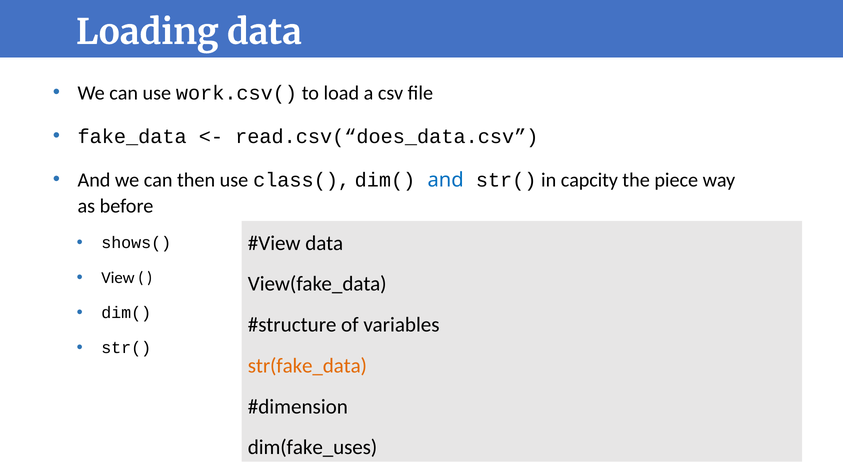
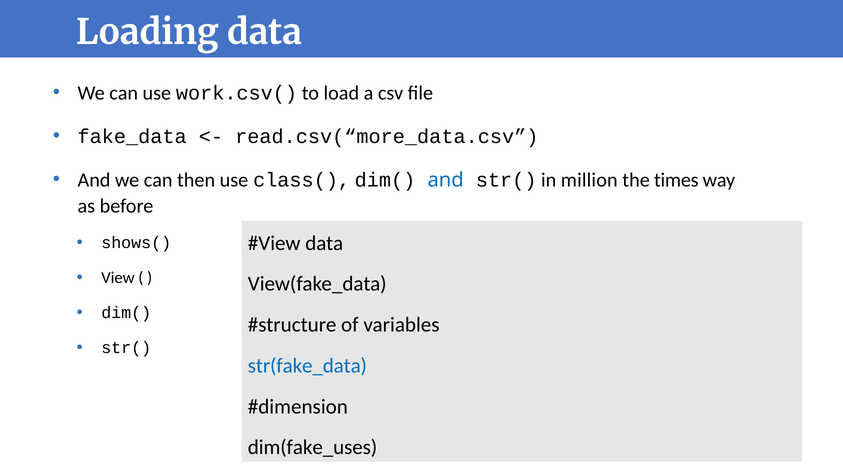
read.csv(“does_data.csv: read.csv(“does_data.csv -> read.csv(“more_data.csv
capcity: capcity -> million
piece: piece -> times
str(fake_data colour: orange -> blue
